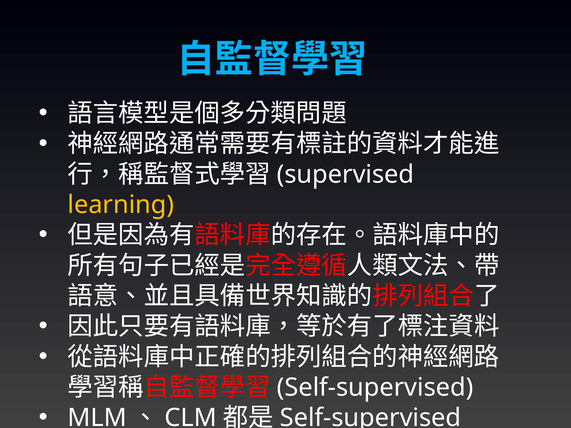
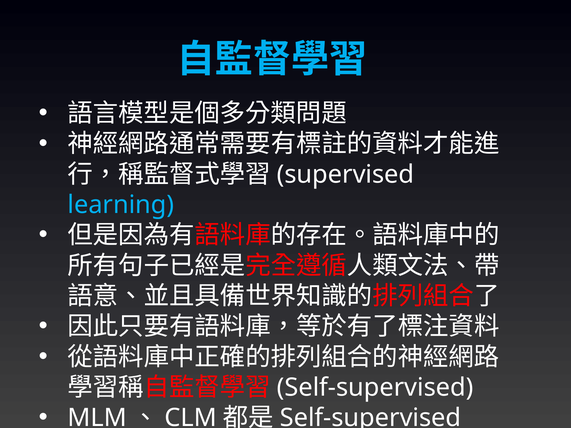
learning colour: yellow -> light blue
